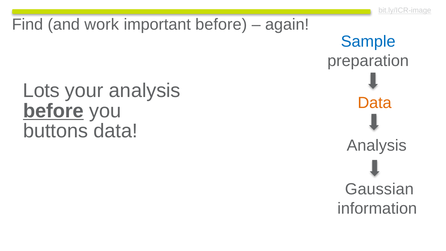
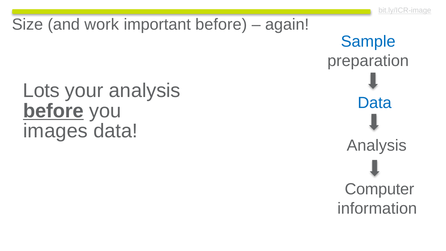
Find: Find -> Size
Data at (375, 103) colour: orange -> blue
buttons: buttons -> images
Gaussian: Gaussian -> Computer
